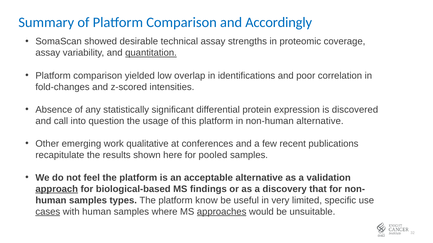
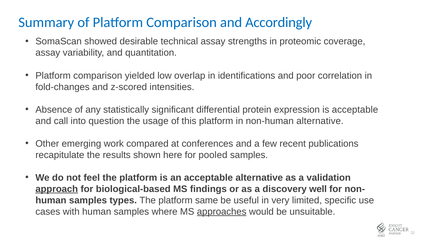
quantitation underline: present -> none
is discovered: discovered -> acceptable
qualitative: qualitative -> compared
that: that -> well
know: know -> same
cases underline: present -> none
